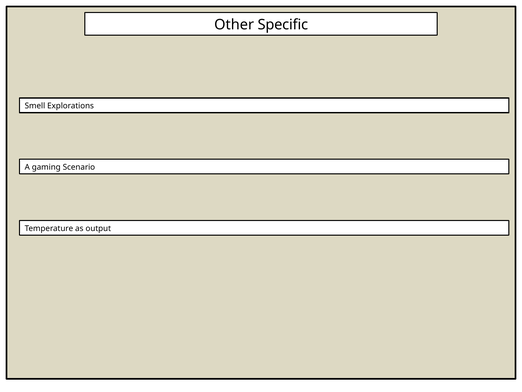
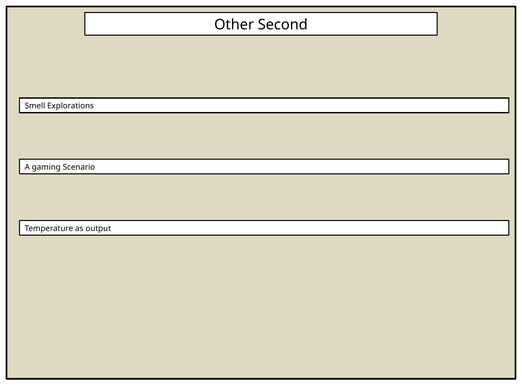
Specific: Specific -> Second
